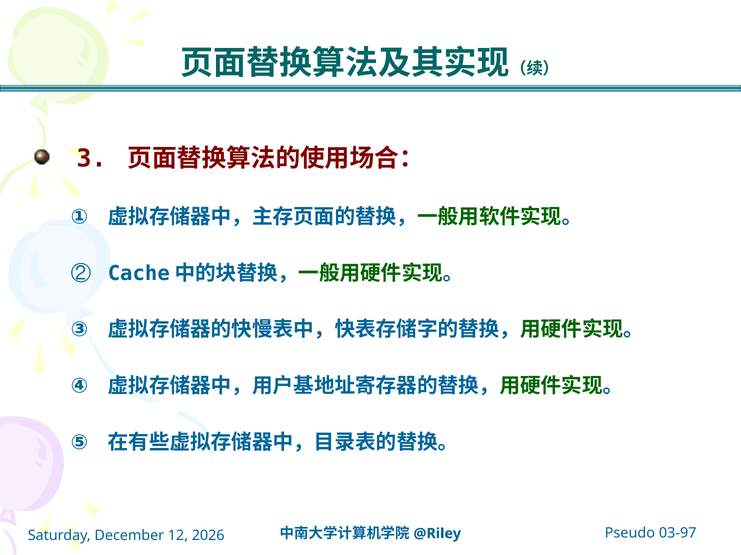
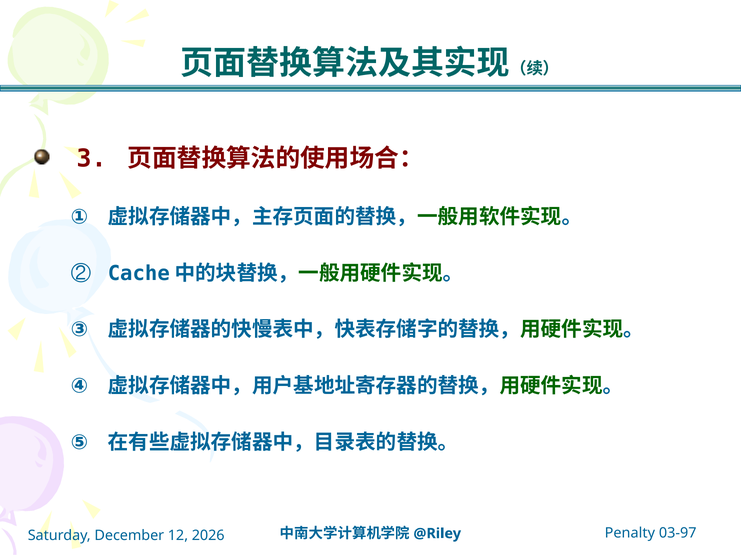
Pseudo: Pseudo -> Penalty
